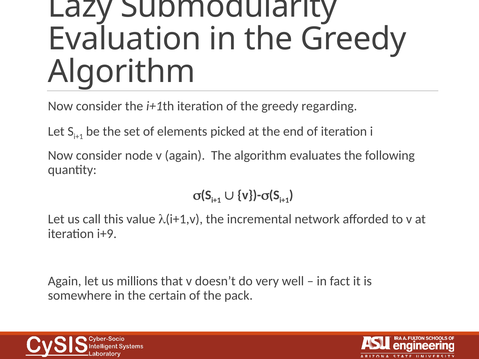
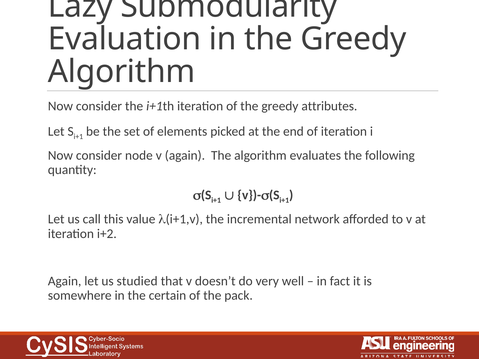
regarding: regarding -> attributes
i+9: i+9 -> i+2
millions: millions -> studied
